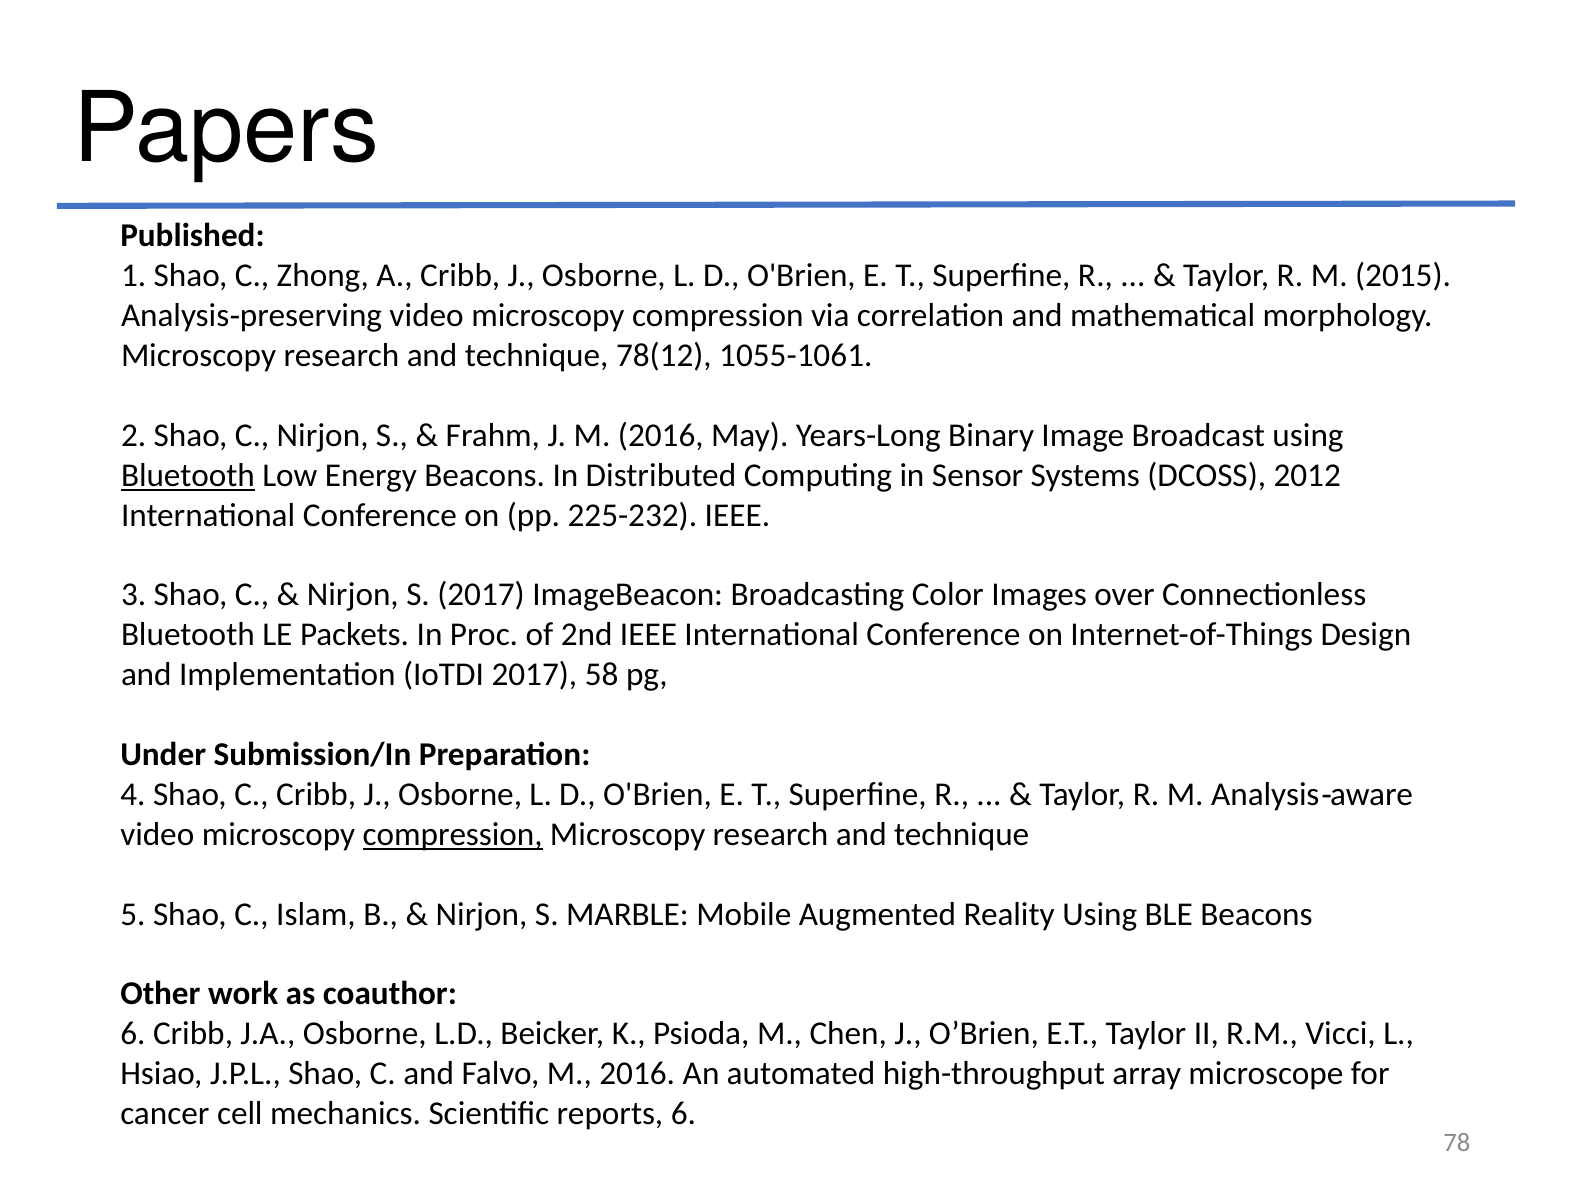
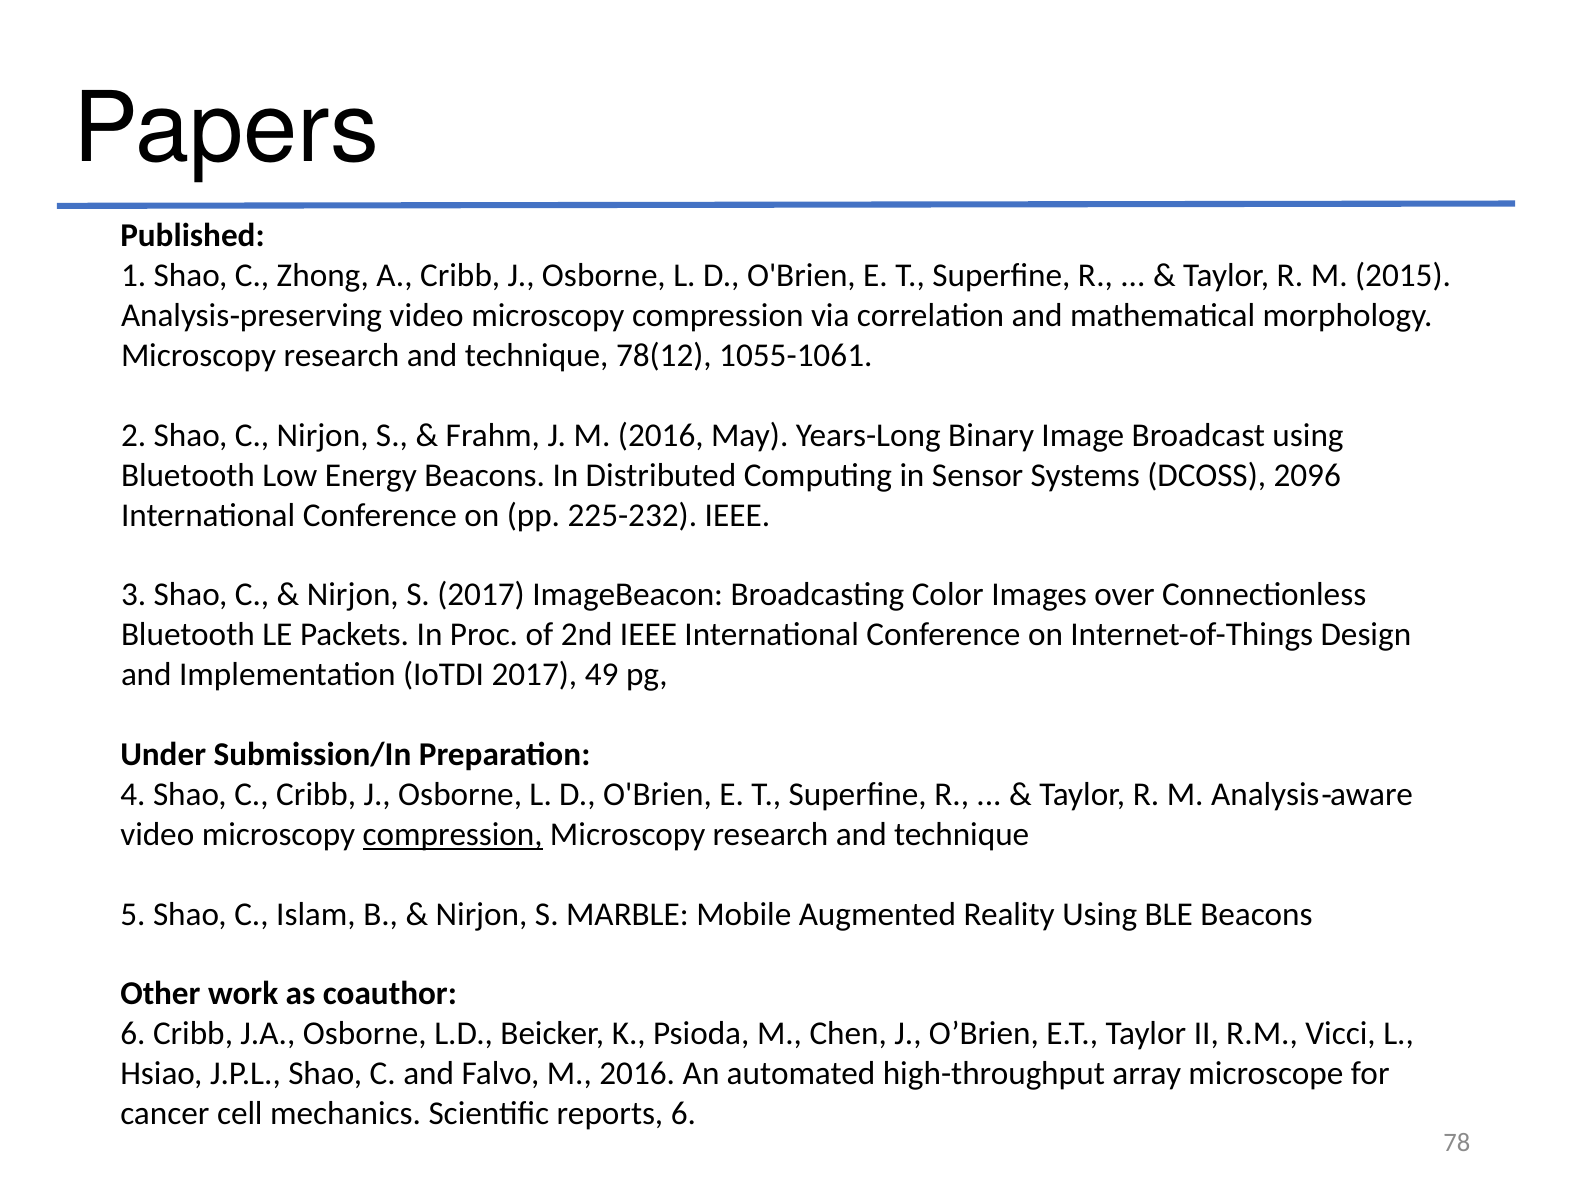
Bluetooth at (188, 475) underline: present -> none
2012: 2012 -> 2096
58: 58 -> 49
